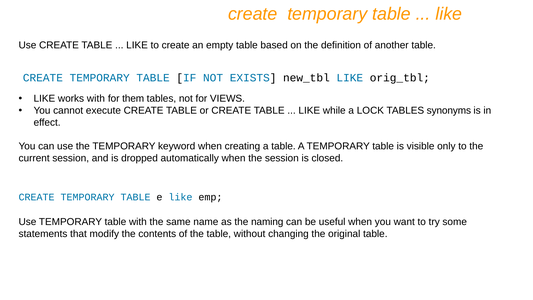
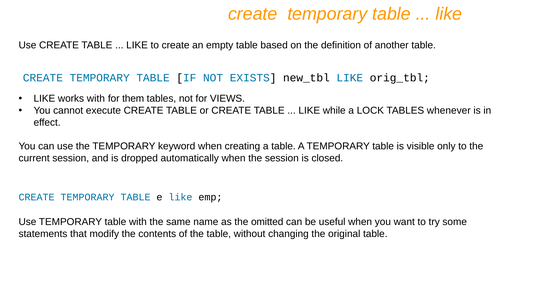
synonyms: synonyms -> whenever
naming: naming -> omitted
